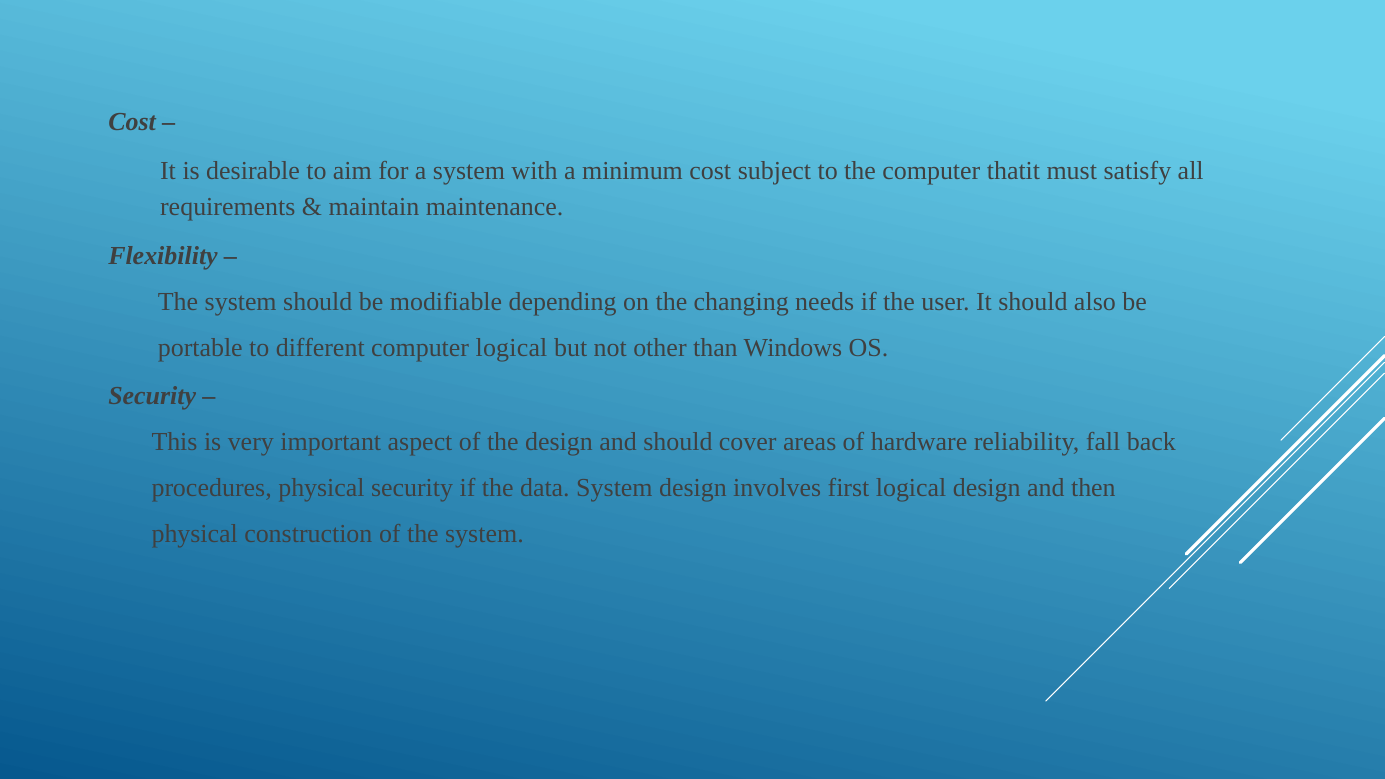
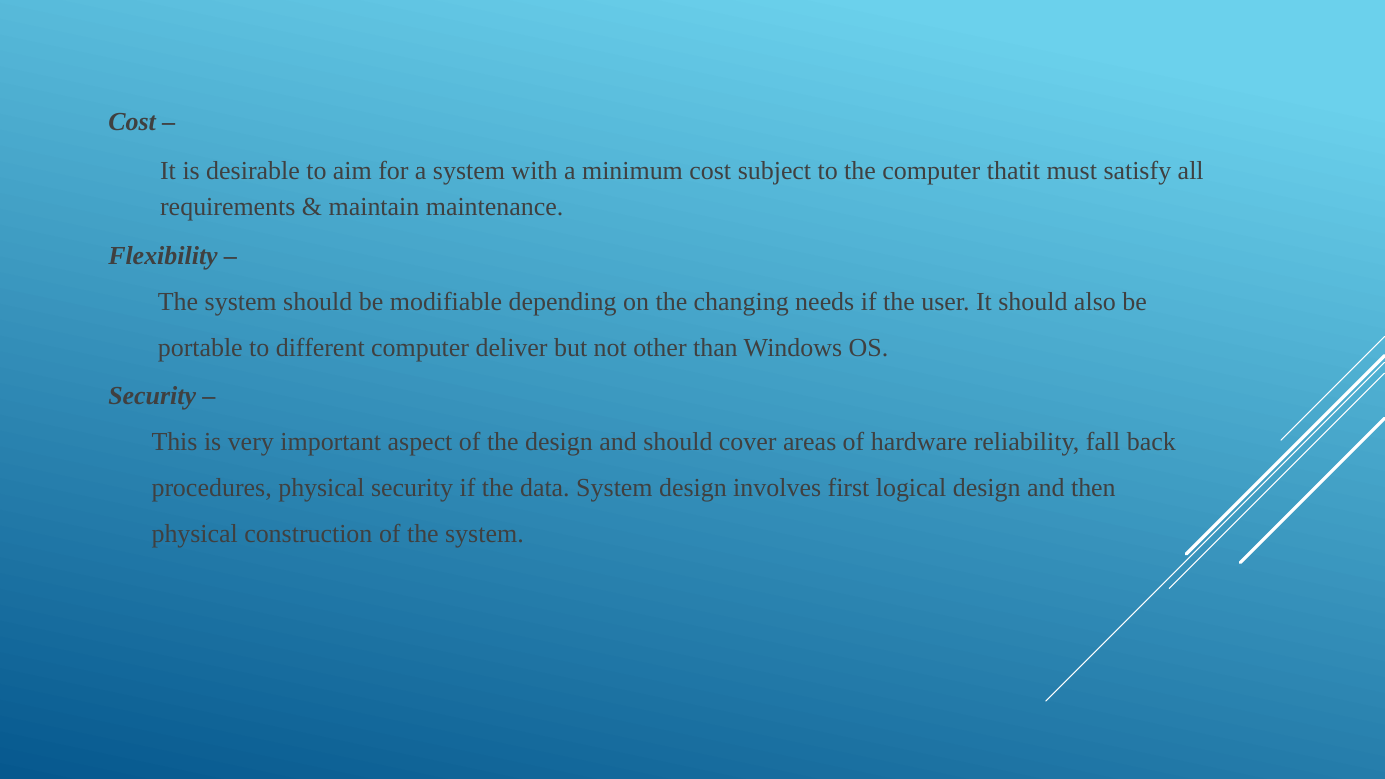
computer logical: logical -> deliver
